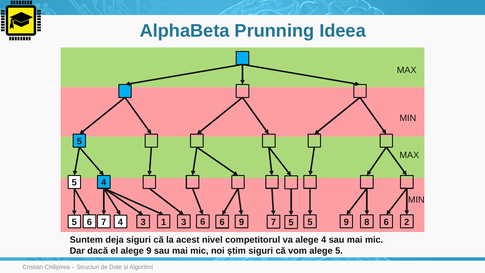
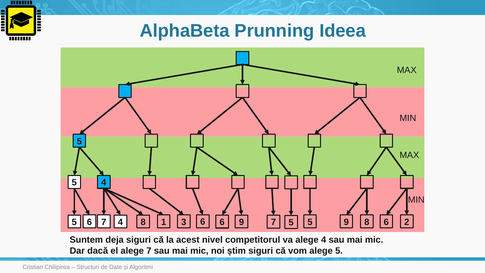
3 at (143, 222): 3 -> 8
alege 9: 9 -> 7
